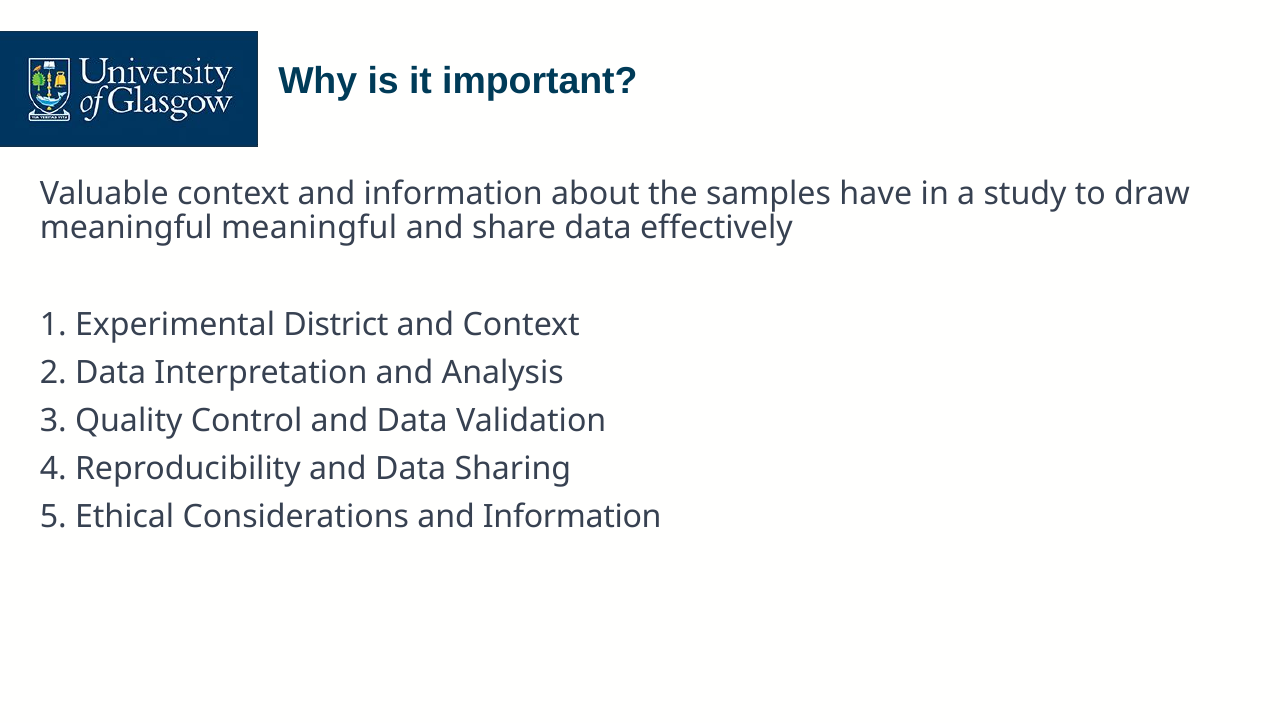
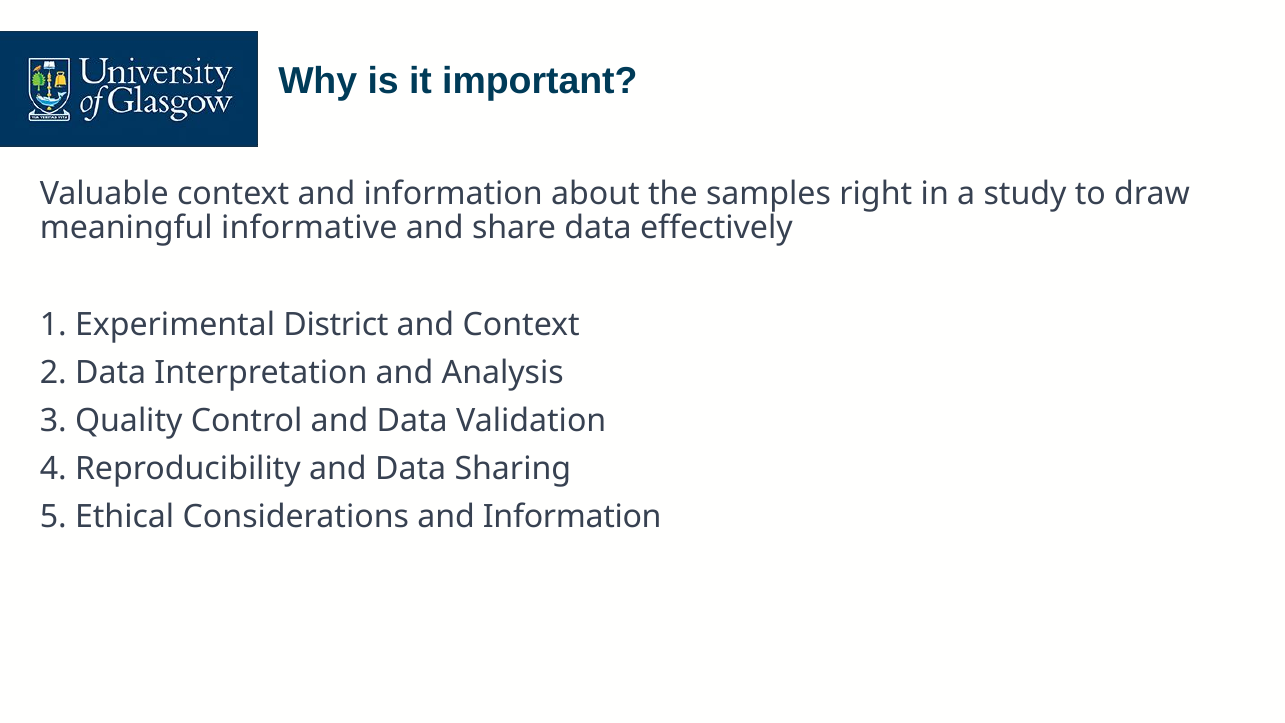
have: have -> right
meaningful meaningful: meaningful -> informative
